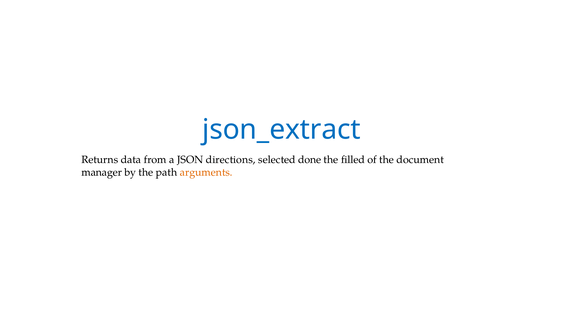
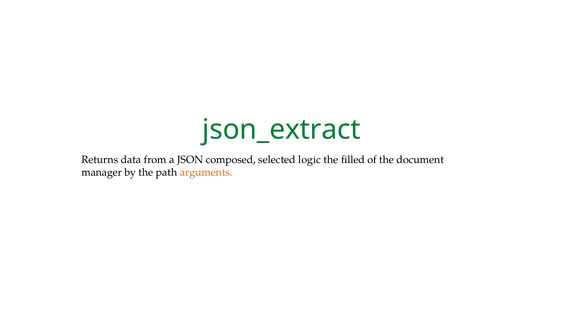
json_extract colour: blue -> green
directions: directions -> composed
done: done -> logic
